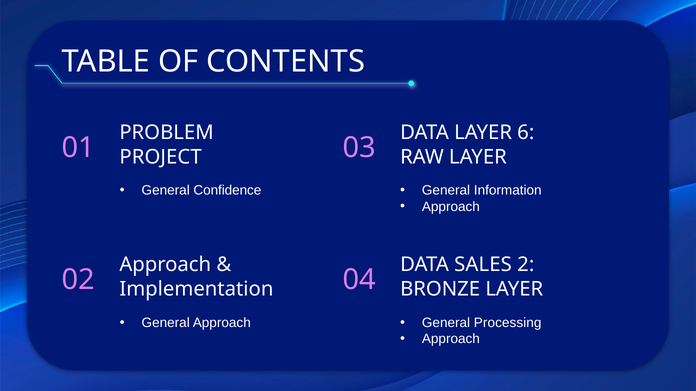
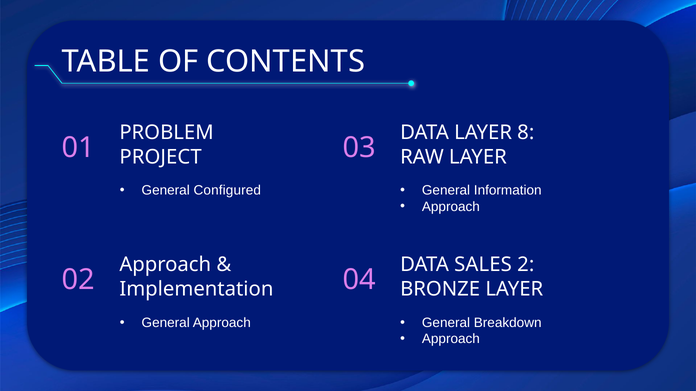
6: 6 -> 8
Confidence: Confidence -> Configured
Processing: Processing -> Breakdown
